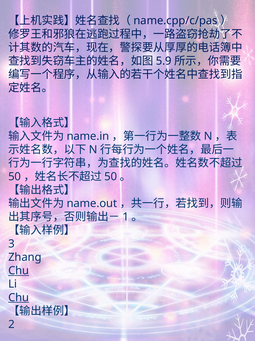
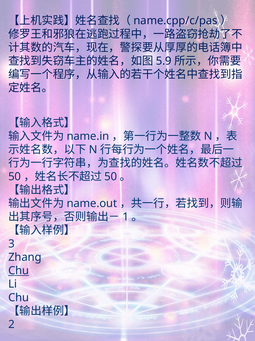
Chu at (19, 297) underline: present -> none
